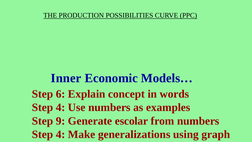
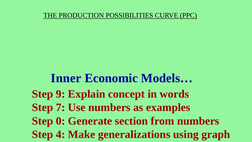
6: 6 -> 9
4 at (61, 107): 4 -> 7
9: 9 -> 0
escolar: escolar -> section
